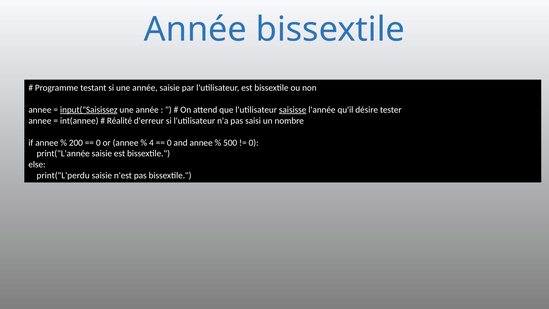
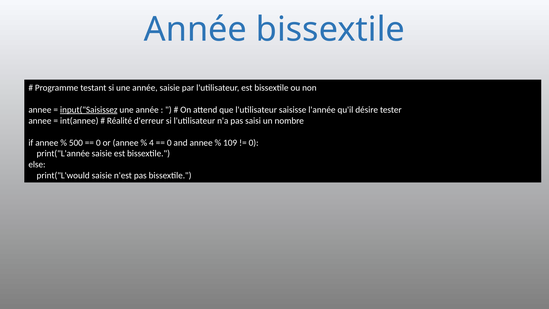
saisisse underline: present -> none
200: 200 -> 500
500: 500 -> 109
print("L'perdu: print("L'perdu -> print("L'would
